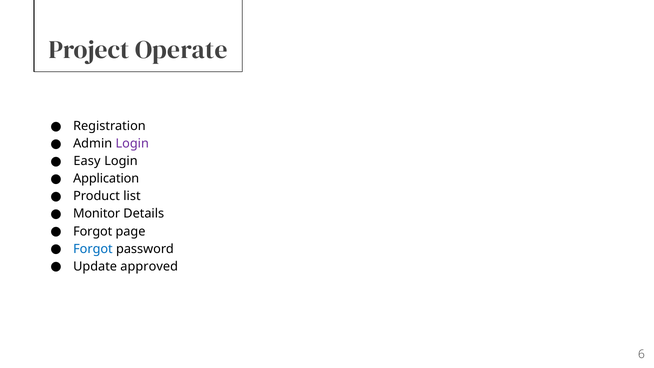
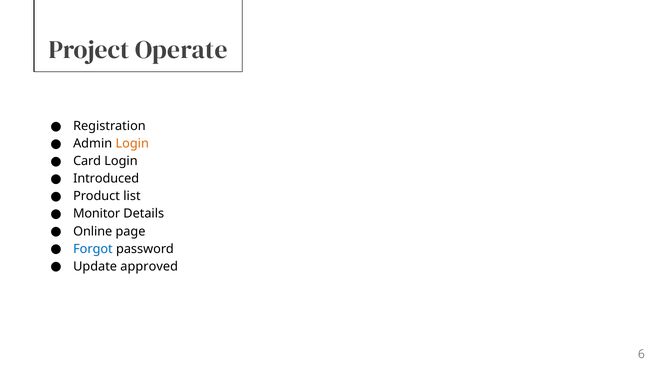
Login at (132, 144) colour: purple -> orange
Easy: Easy -> Card
Application: Application -> Introduced
Forgot at (93, 231): Forgot -> Online
